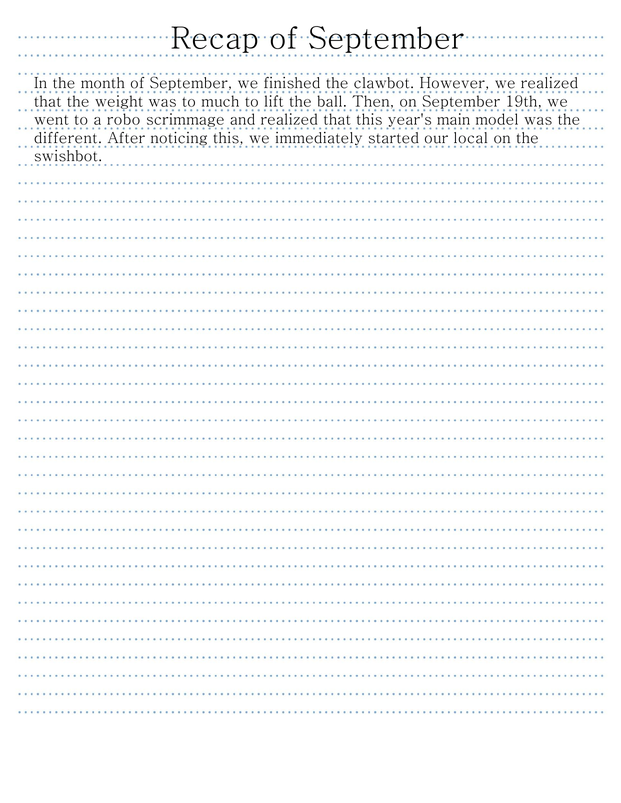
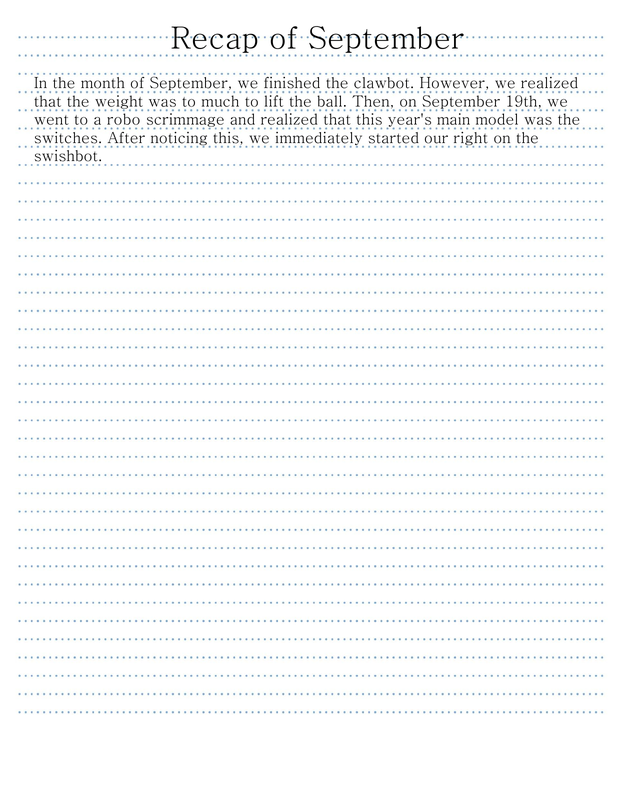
different: different -> switches
local: local -> right
